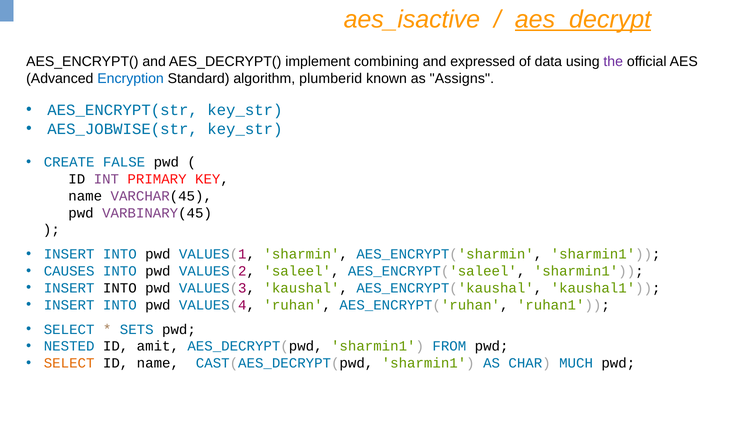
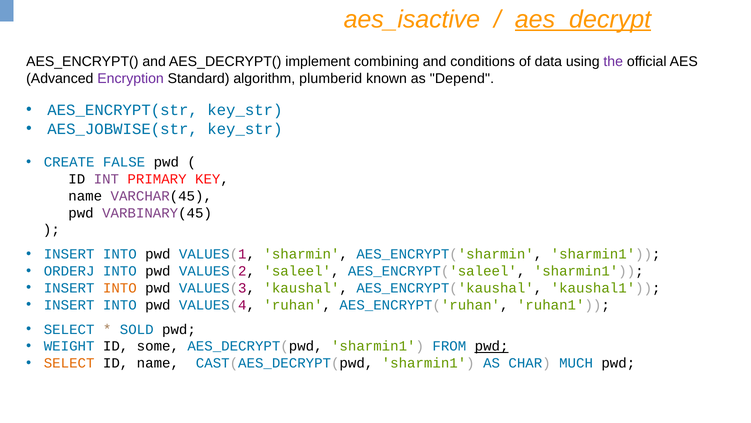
expressed: expressed -> conditions
Encryption colour: blue -> purple
Assigns: Assigns -> Depend
CAUSES: CAUSES -> ORDERJ
INTO at (120, 288) colour: black -> orange
SETS: SETS -> SOLD
NESTED: NESTED -> WEIGHT
amit: amit -> some
pwd at (492, 346) underline: none -> present
